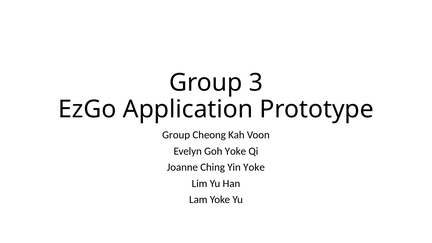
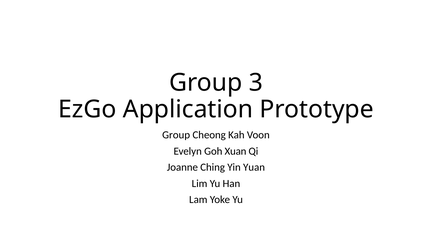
Goh Yoke: Yoke -> Xuan
Yin Yoke: Yoke -> Yuan
